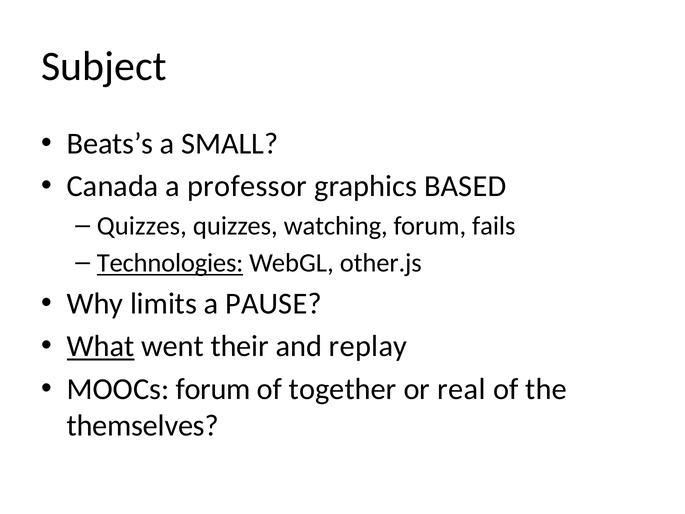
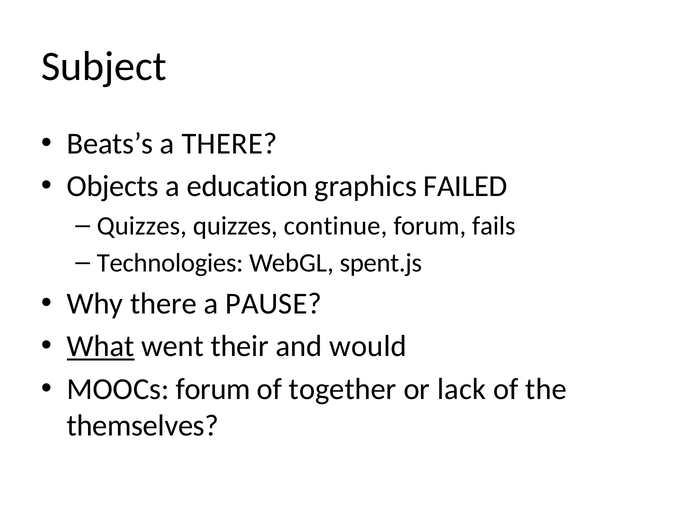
a SMALL: SMALL -> THERE
Canada: Canada -> Objects
professor: professor -> education
BASED: BASED -> FAILED
watching: watching -> continue
Technologies underline: present -> none
other.js: other.js -> spent.js
Why limits: limits -> there
replay: replay -> would
real: real -> lack
